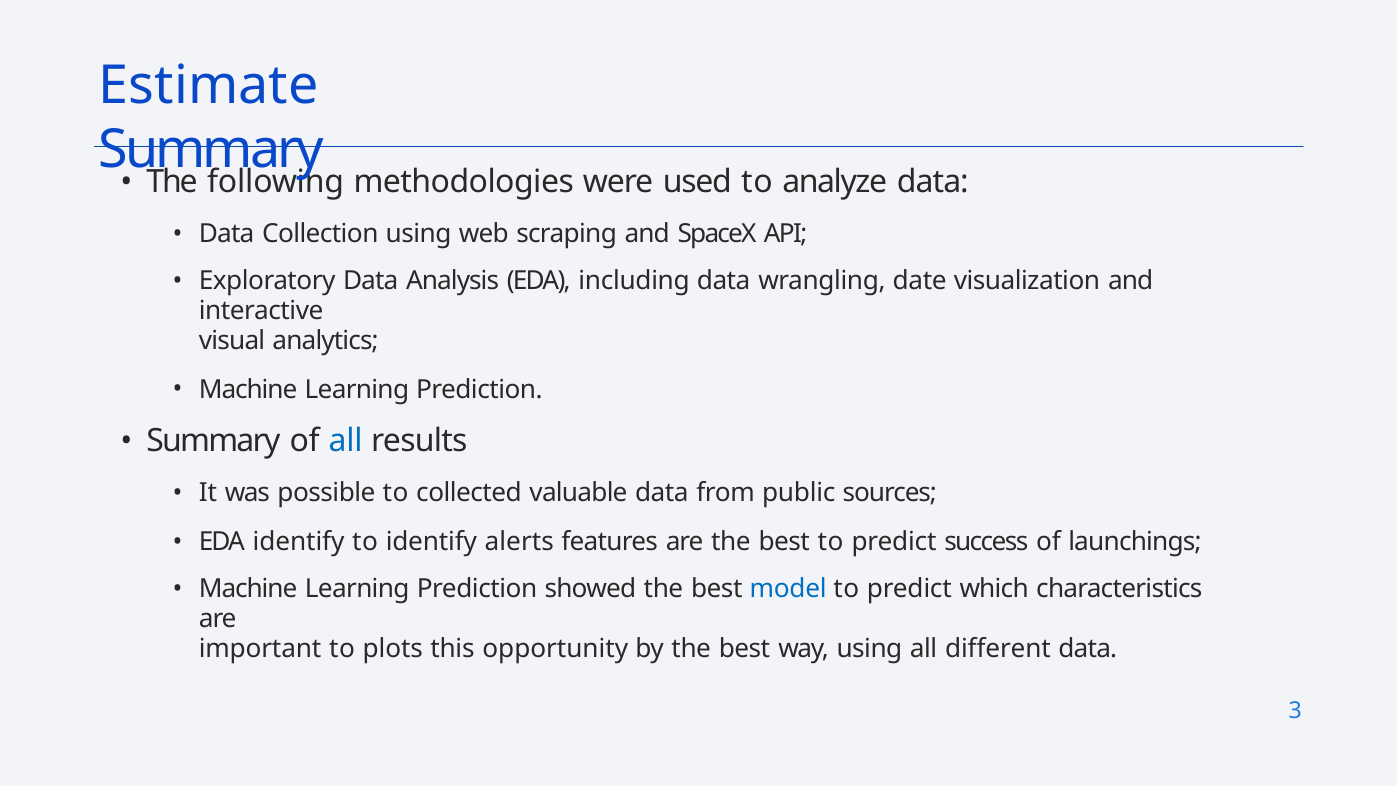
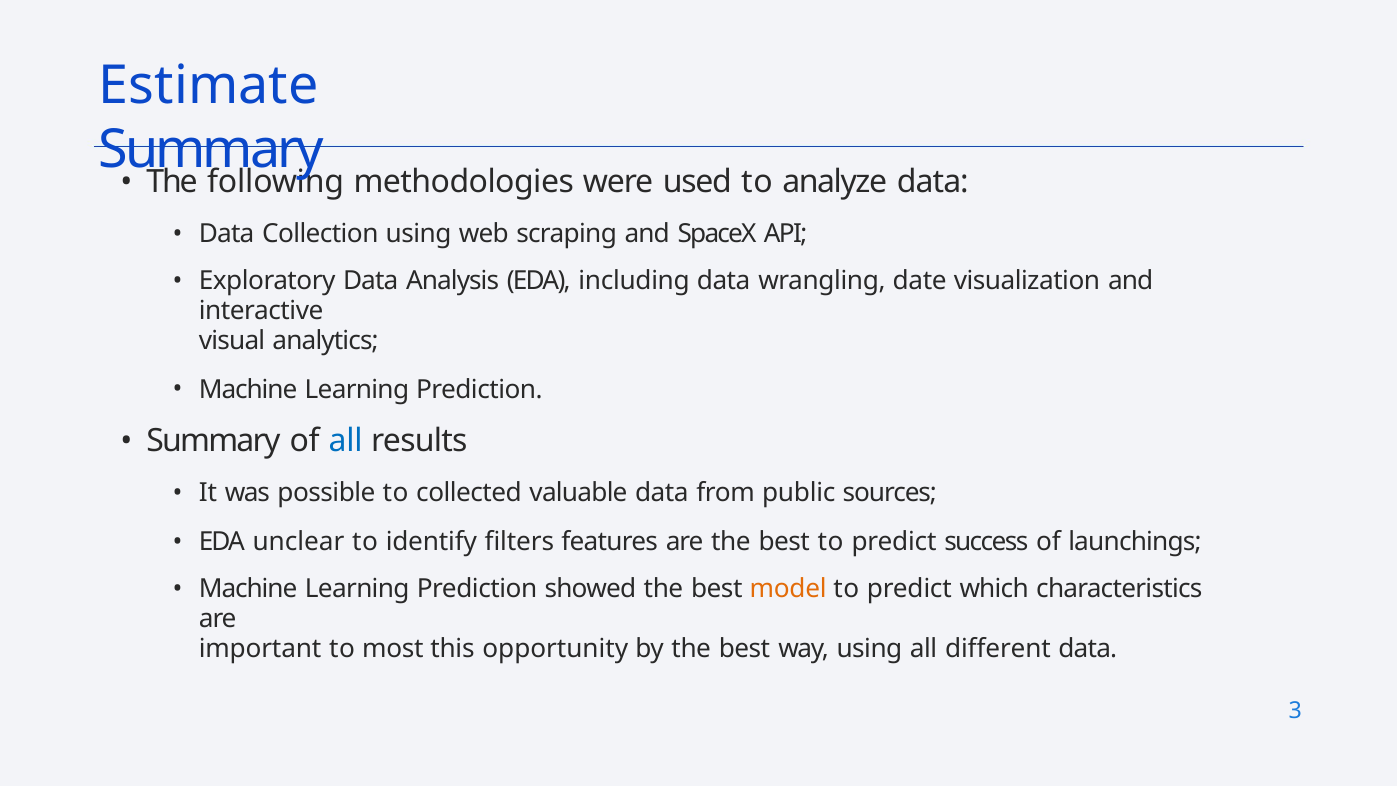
EDA identify: identify -> unclear
alerts: alerts -> filters
model colour: blue -> orange
plots: plots -> most
